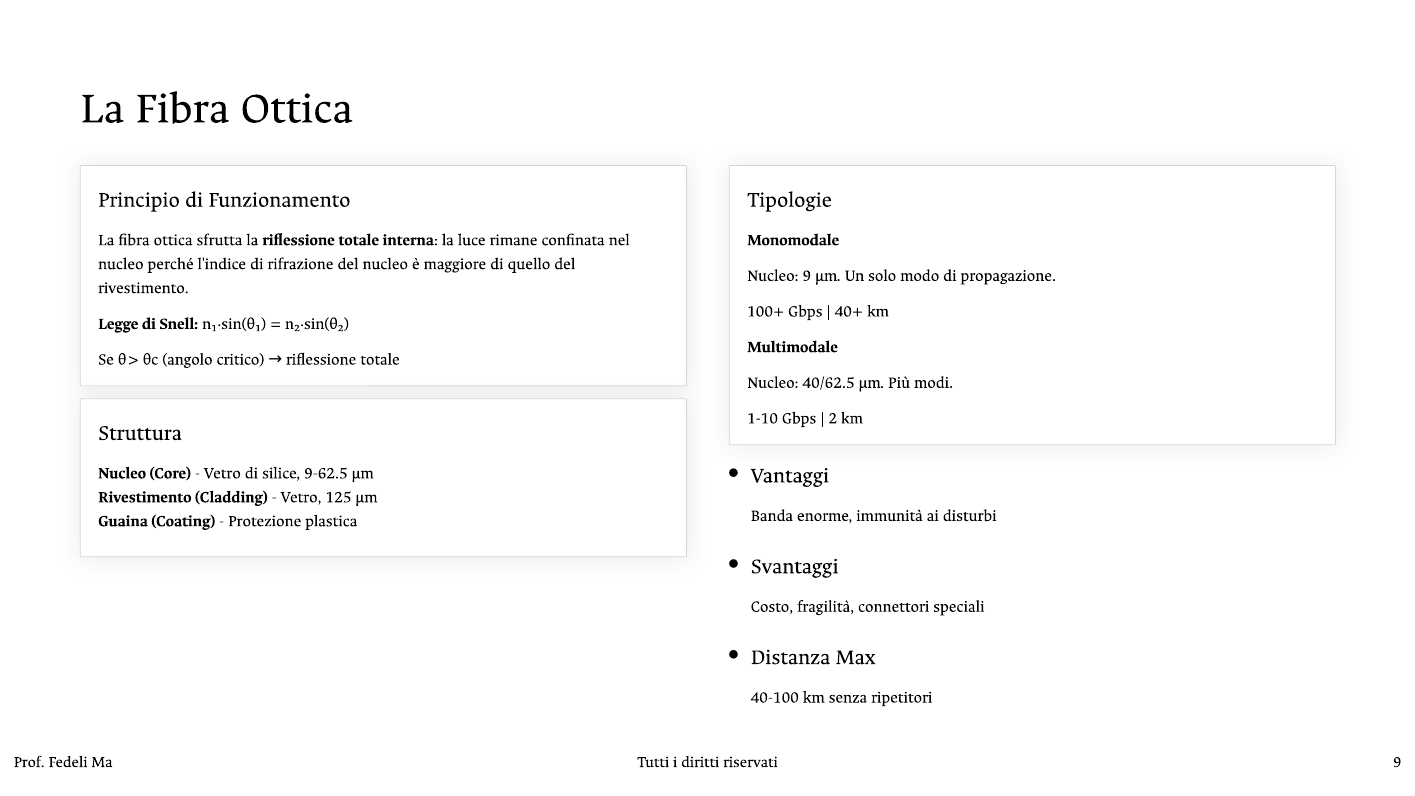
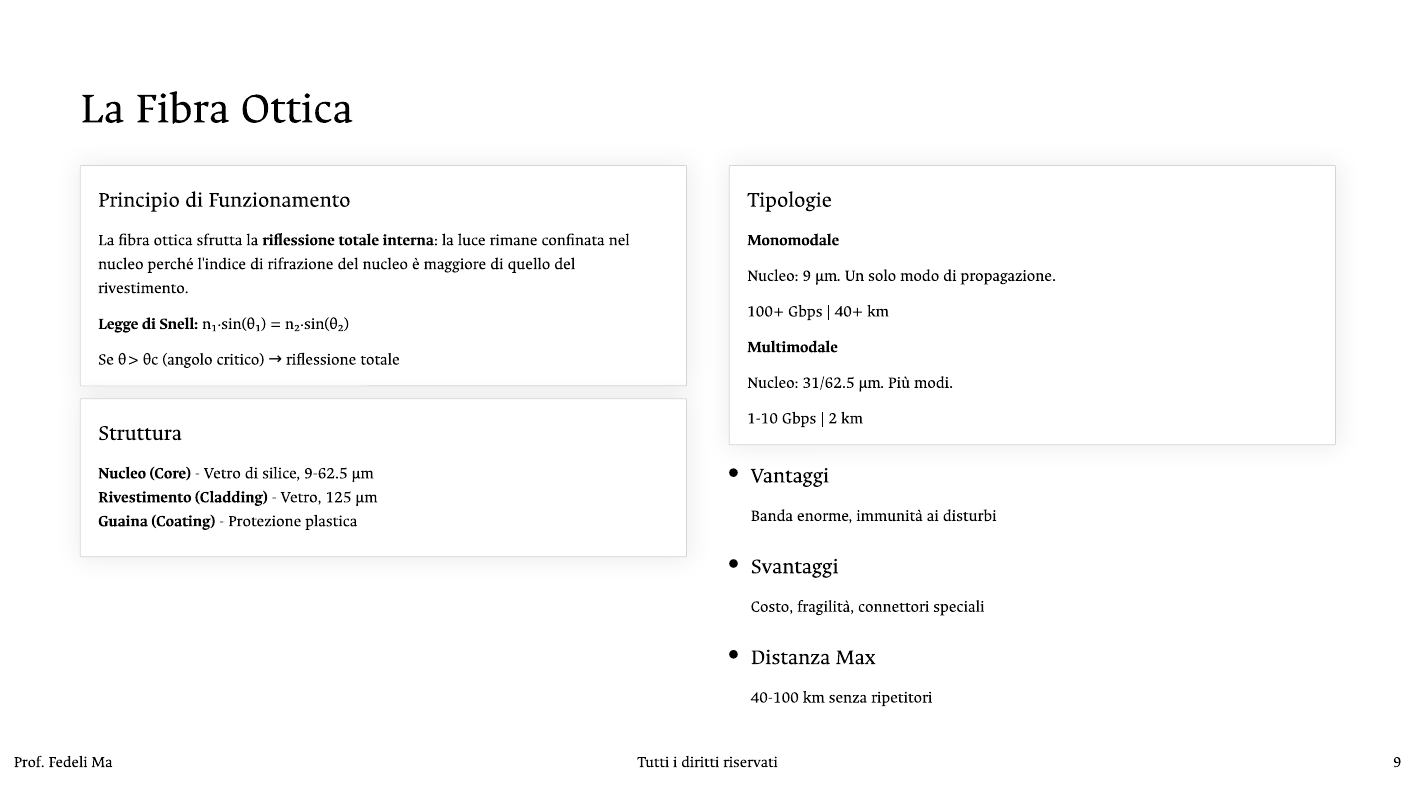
40/62.5: 40/62.5 -> 31/62.5
